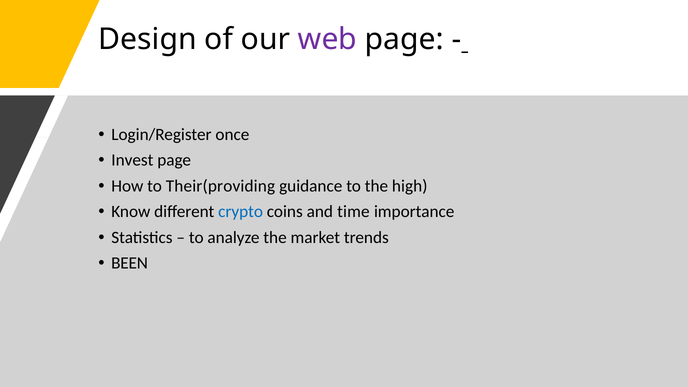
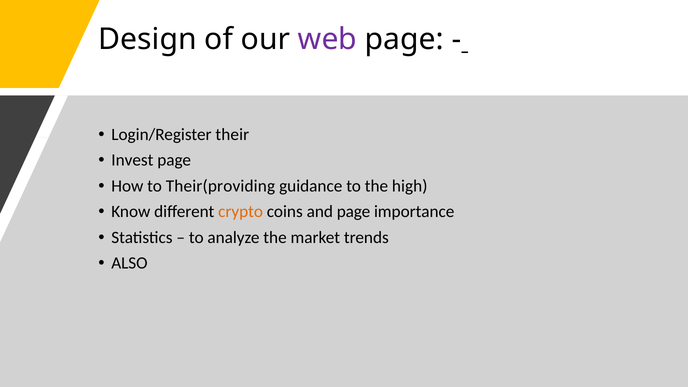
once: once -> their
crypto colour: blue -> orange
and time: time -> page
BEEN: BEEN -> ALSO
